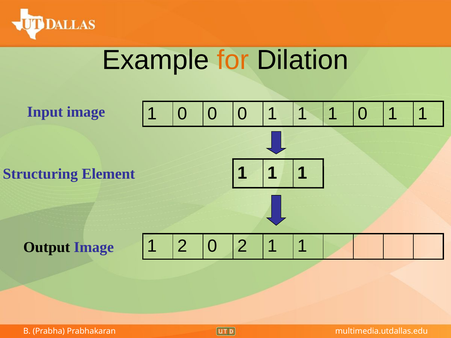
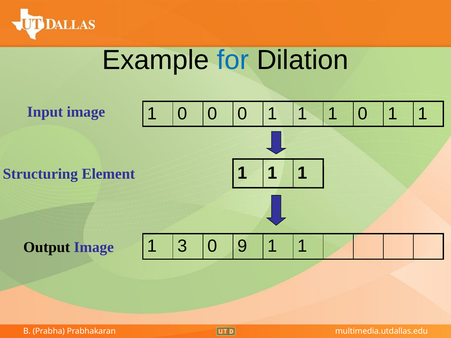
for colour: orange -> blue
1 2: 2 -> 3
0 2: 2 -> 9
